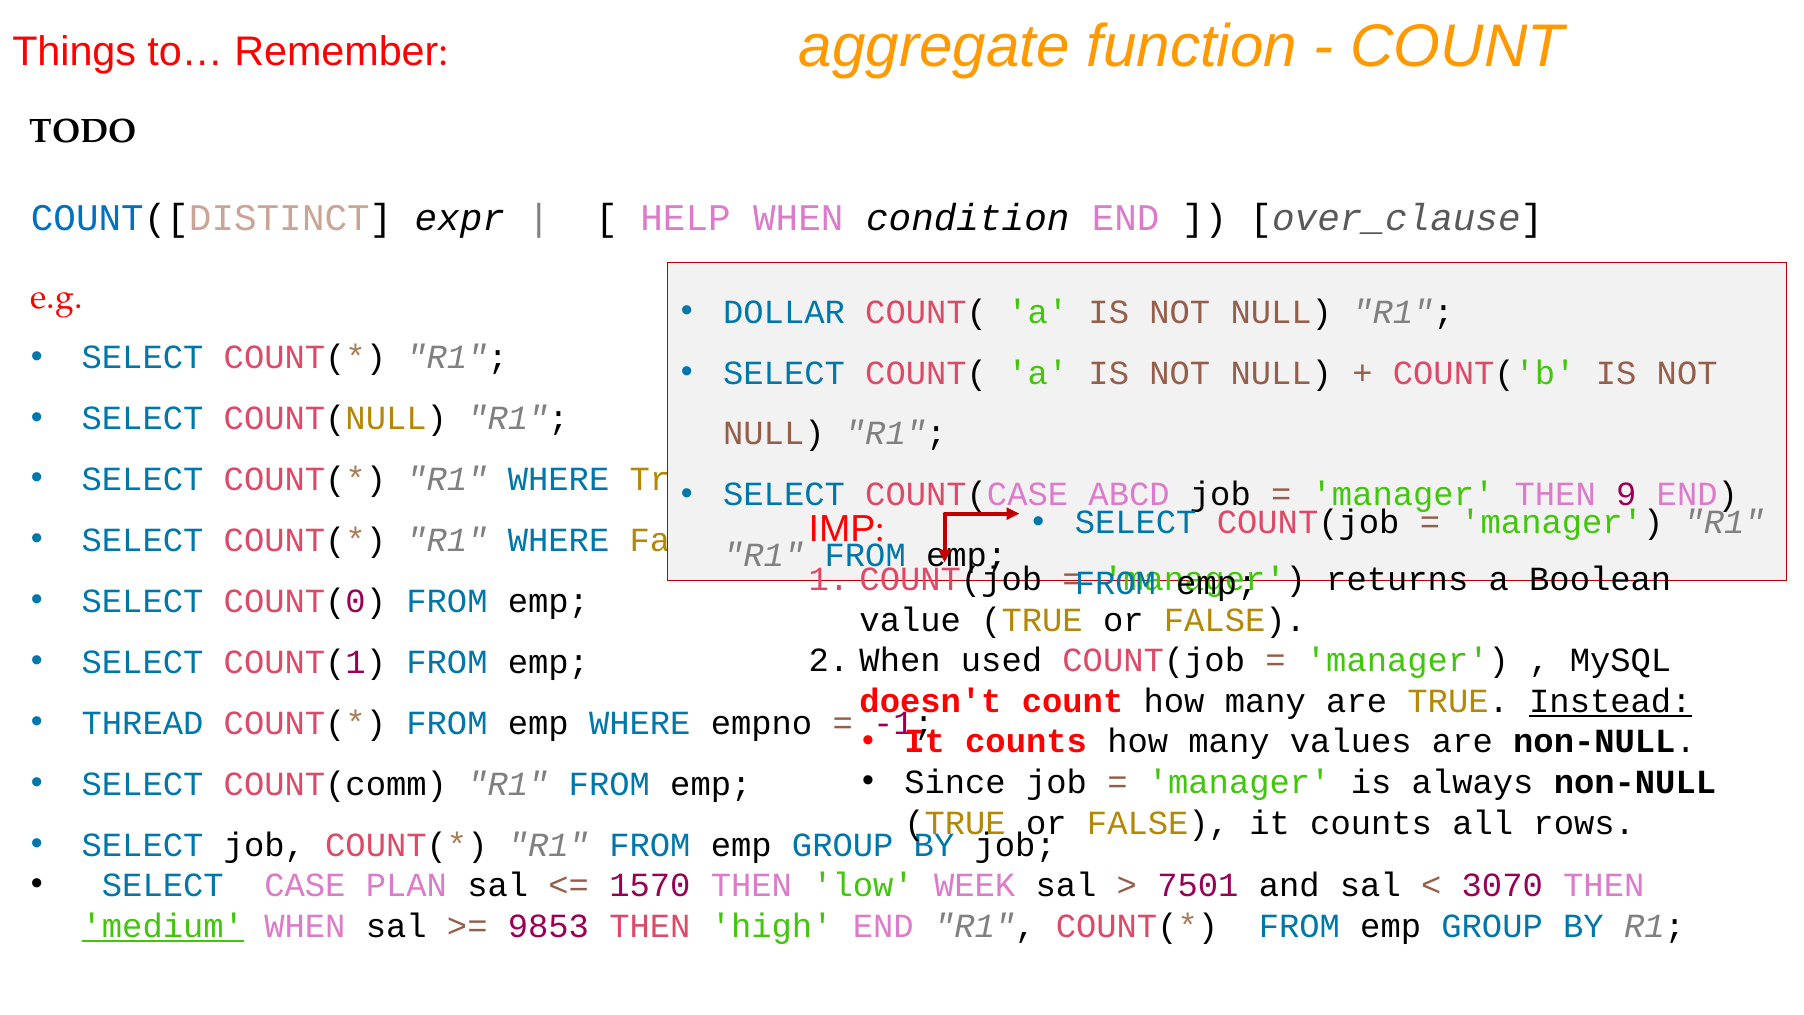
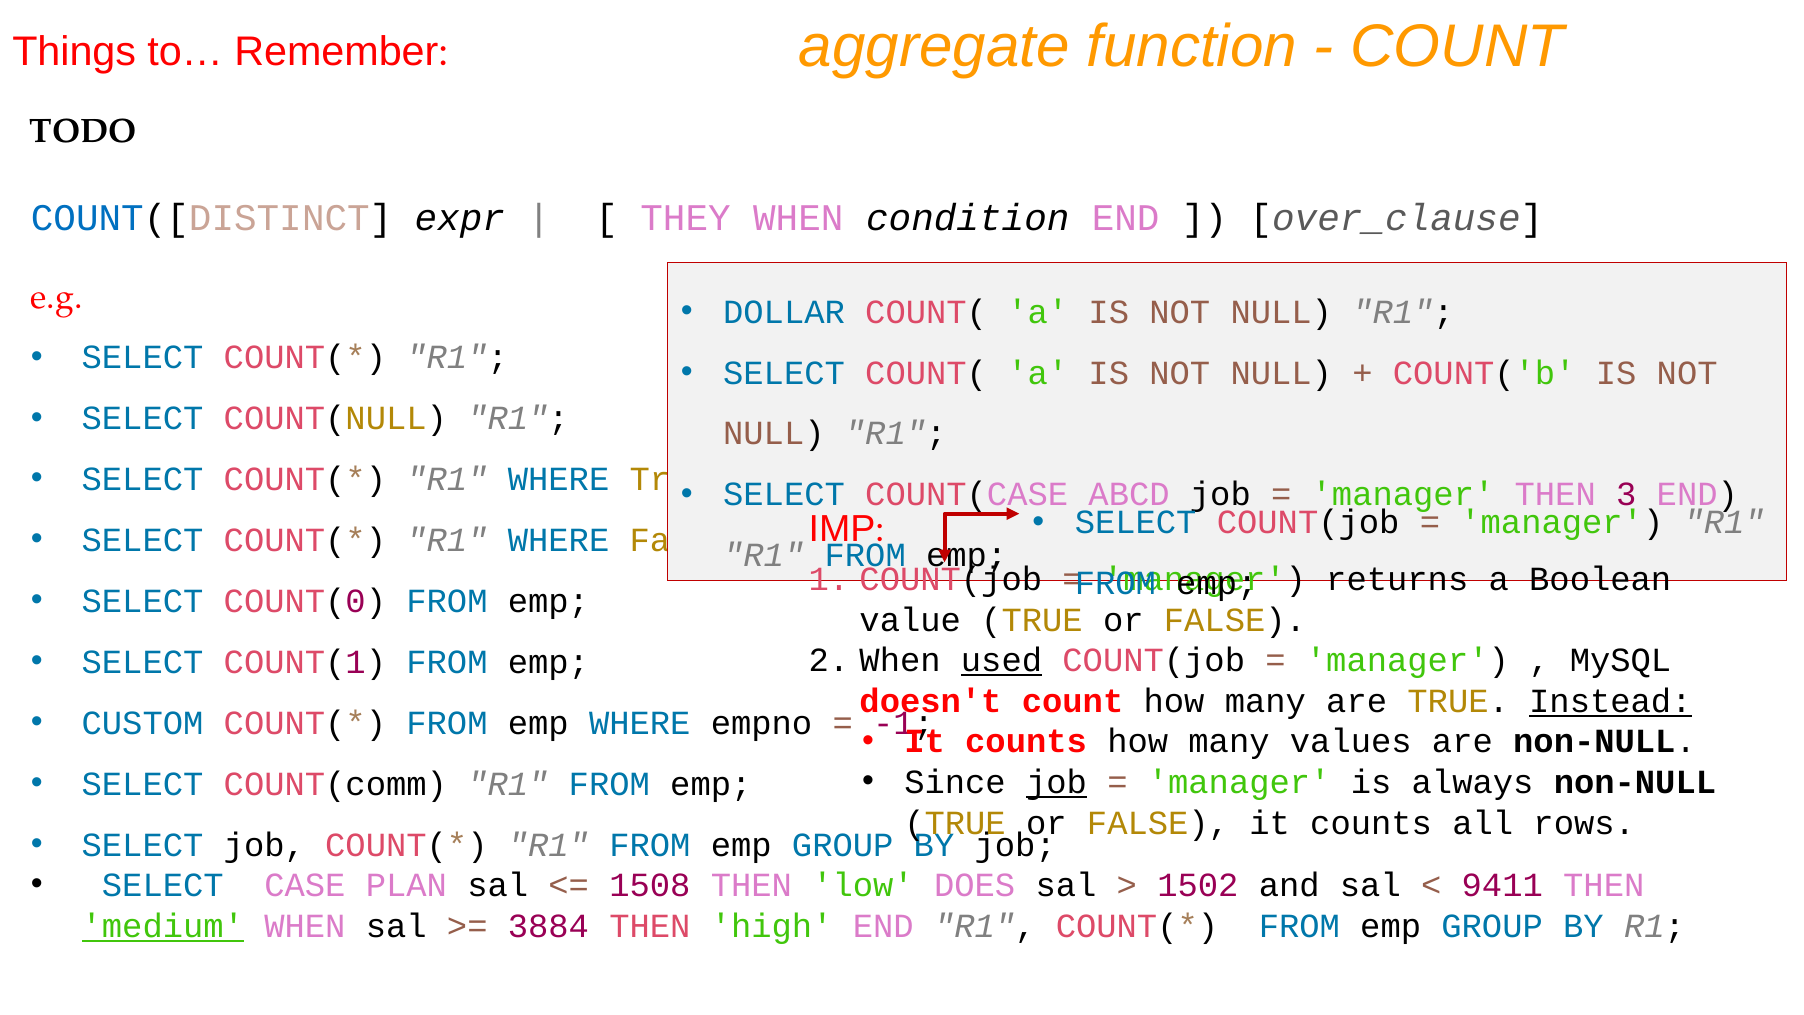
HELP: HELP -> THEY
9: 9 -> 3
used underline: none -> present
THREAD: THREAD -> CUSTOM
job at (1057, 782) underline: none -> present
1570: 1570 -> 1508
WEEK: WEEK -> DOES
7501: 7501 -> 1502
3070: 3070 -> 9411
9853: 9853 -> 3884
